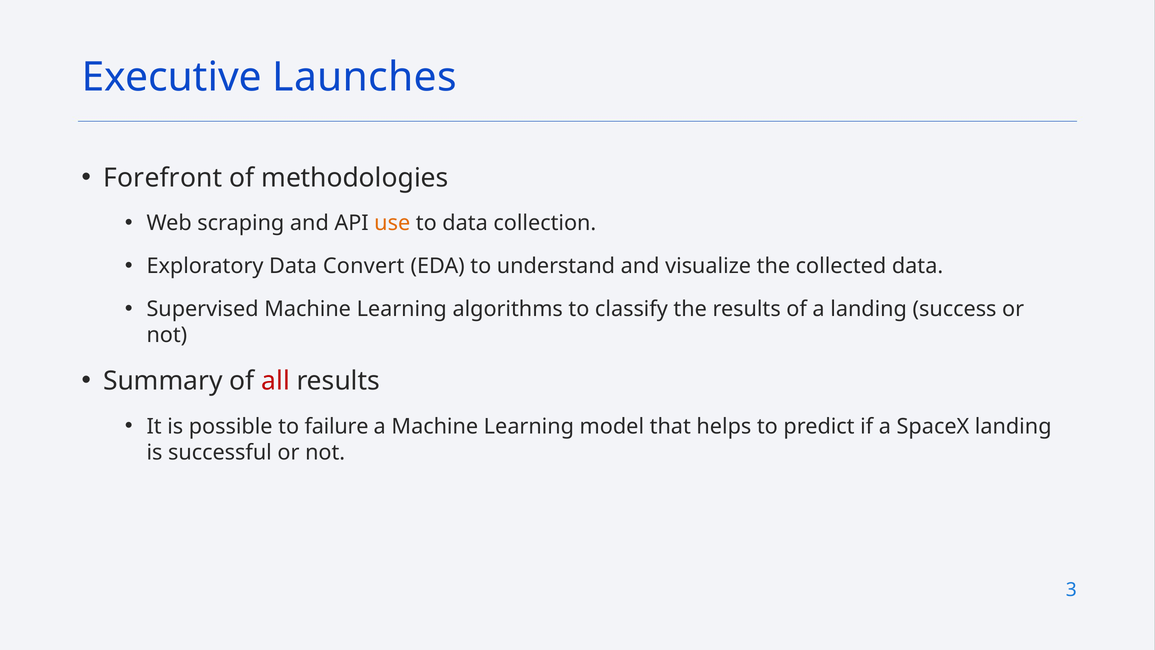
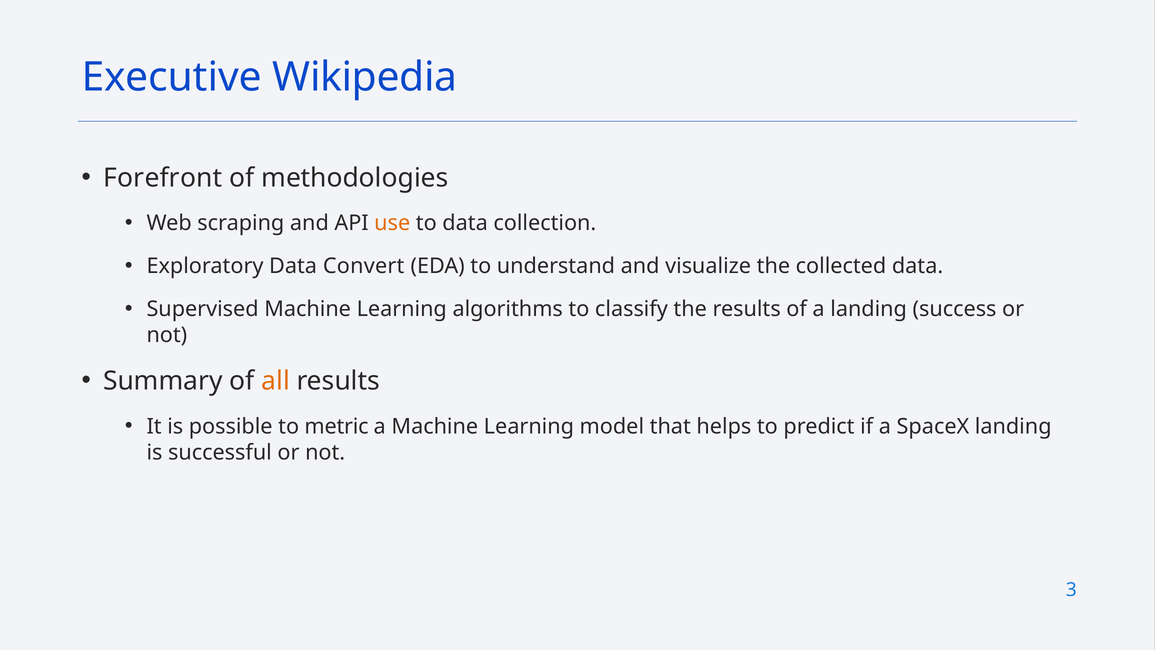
Launches: Launches -> Wikipedia
all colour: red -> orange
failure: failure -> metric
